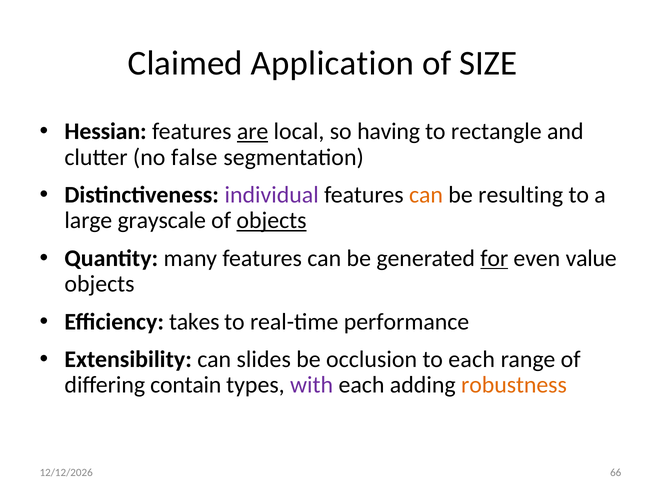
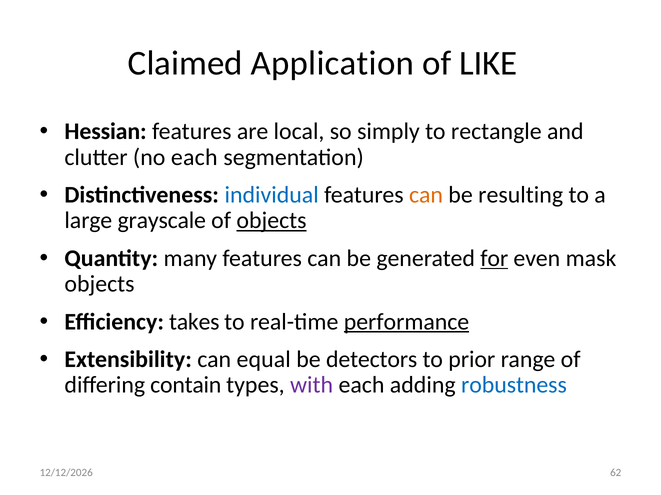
SIZE: SIZE -> LIKE
are underline: present -> none
having: having -> simply
no false: false -> each
individual colour: purple -> blue
value: value -> mask
performance underline: none -> present
slides: slides -> equal
occlusion: occlusion -> detectors
to each: each -> prior
robustness colour: orange -> blue
66: 66 -> 62
